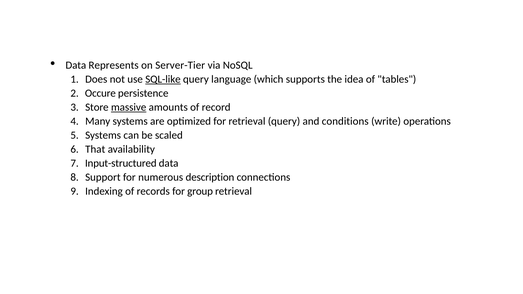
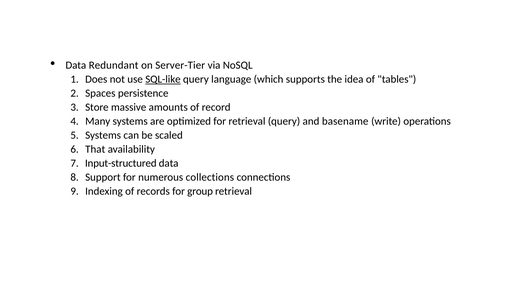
Represents: Represents -> Redundant
Occure: Occure -> Spaces
massive underline: present -> none
conditions: conditions -> basename
description: description -> collections
